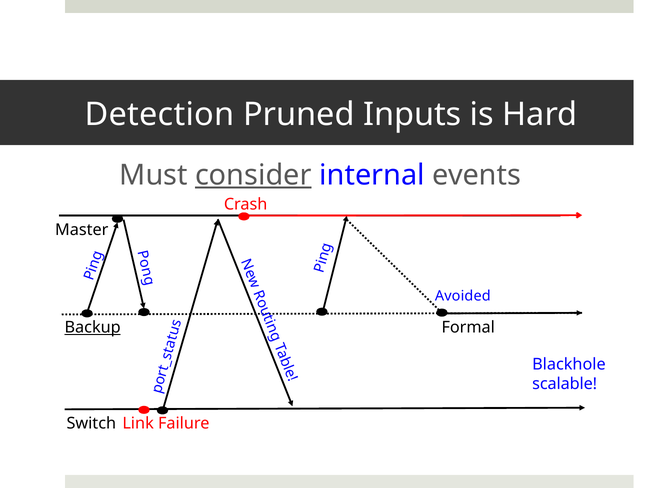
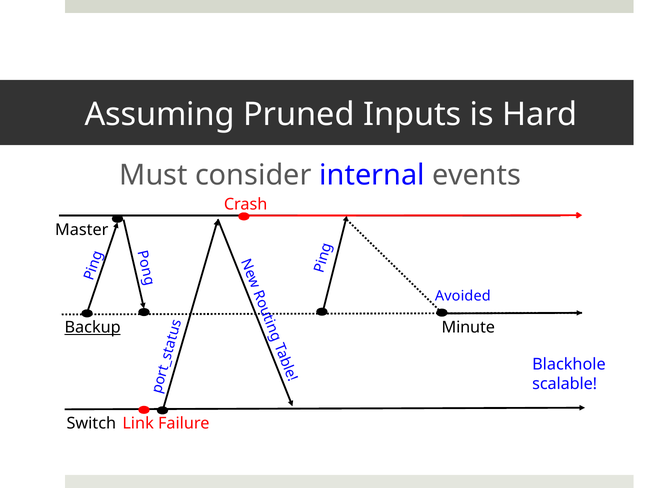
Detection: Detection -> Assuming
consider underline: present -> none
Formal: Formal -> Minute
